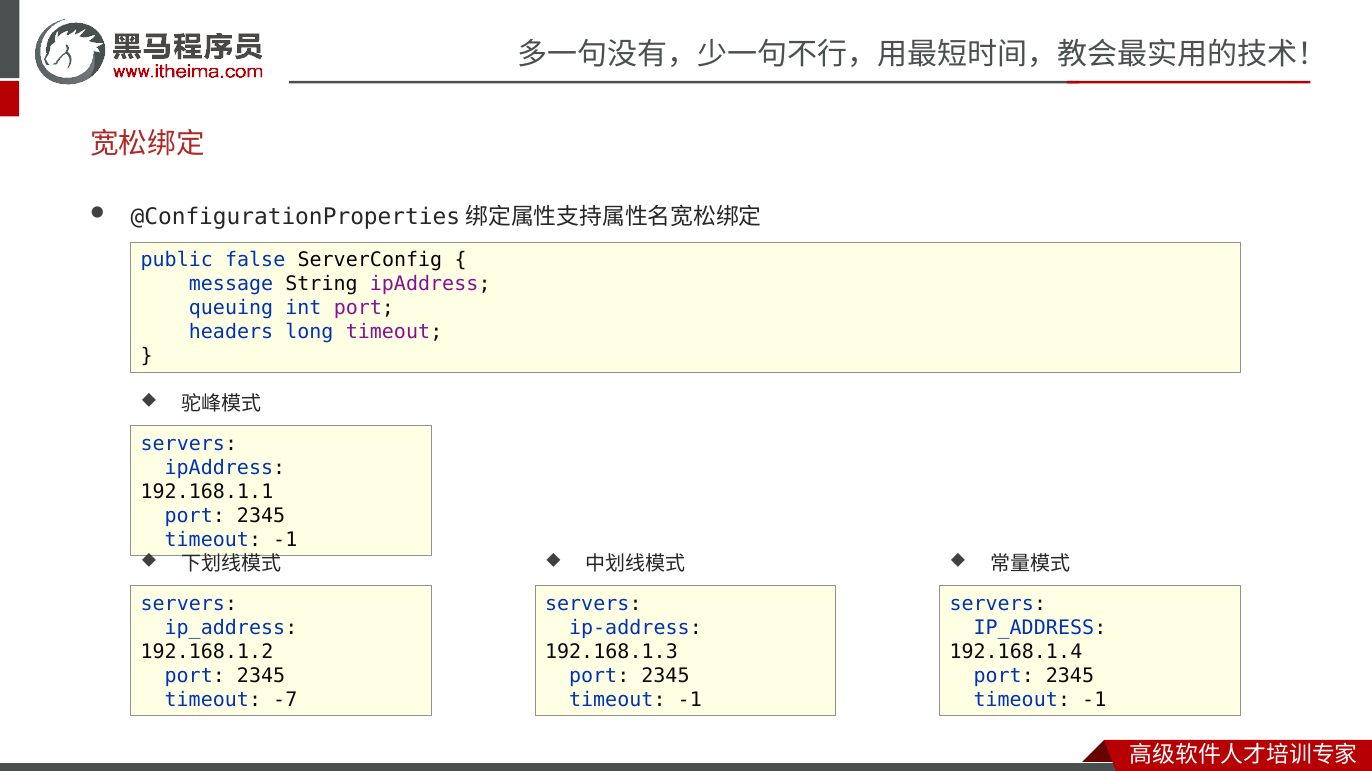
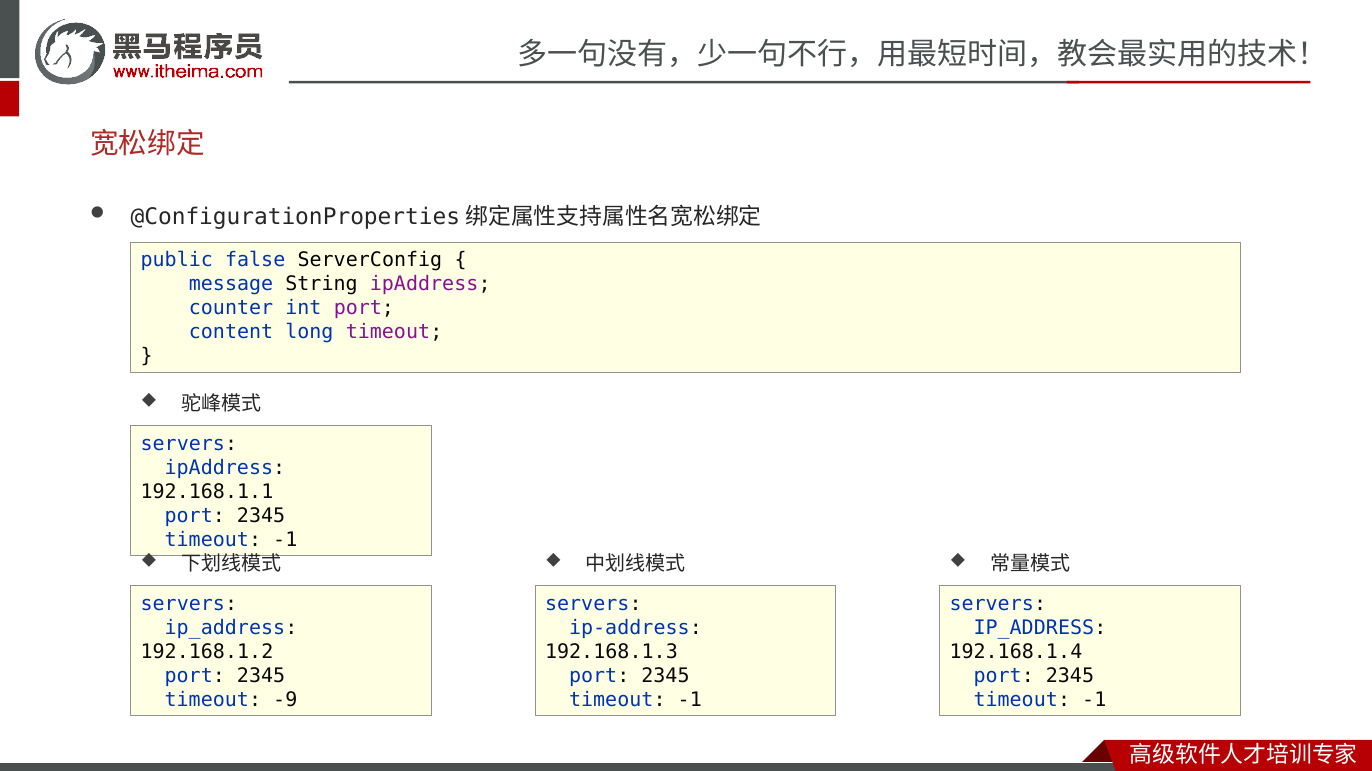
queuing: queuing -> counter
headers: headers -> content
-7: -7 -> -9
